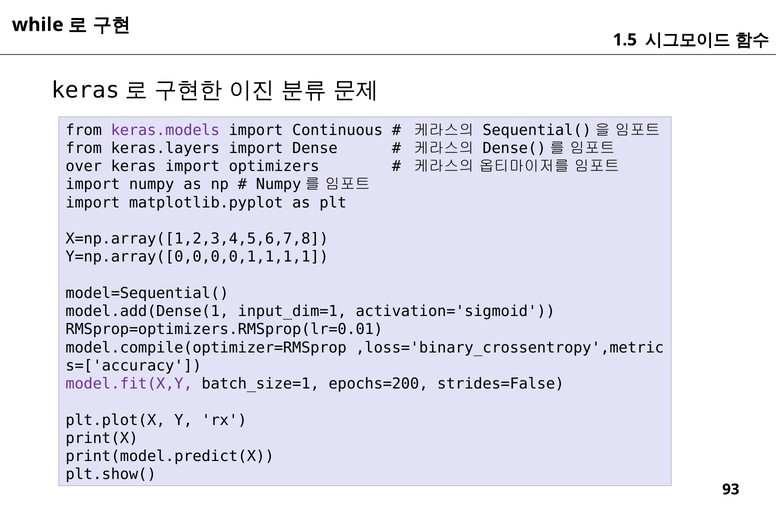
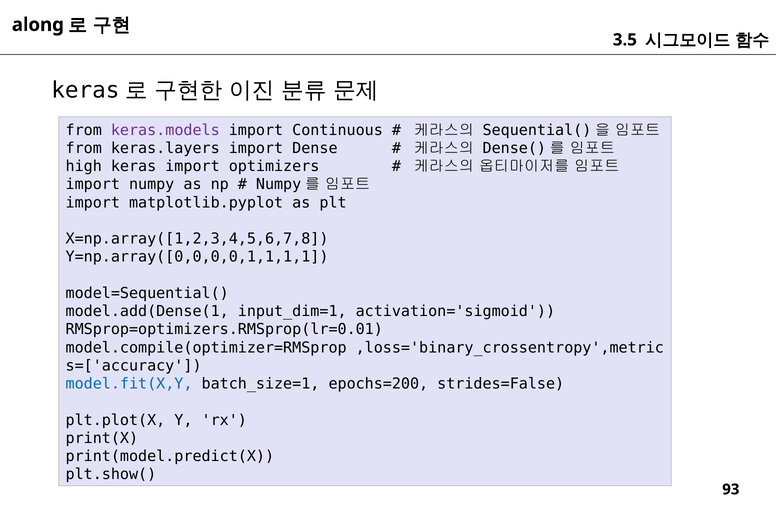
while: while -> along
1.5: 1.5 -> 3.5
over: over -> high
model.fit(X,Y colour: purple -> blue
